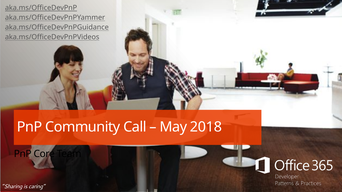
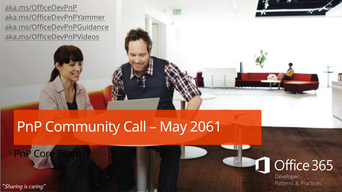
2018: 2018 -> 2061
